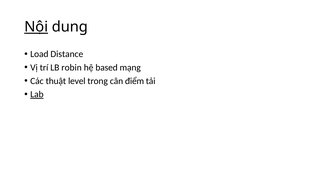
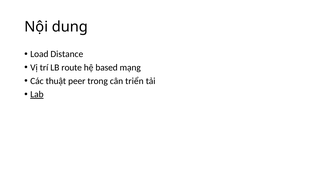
Nội underline: present -> none
robin: robin -> route
level: level -> peer
điểm: điểm -> triển
